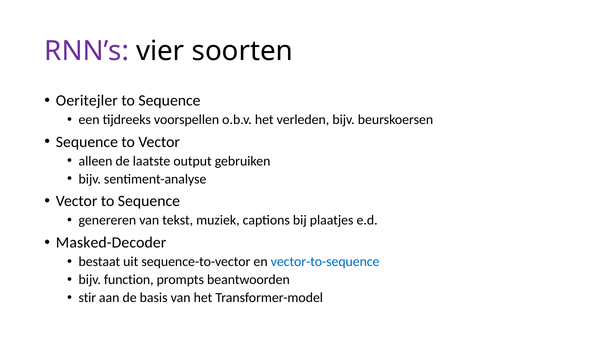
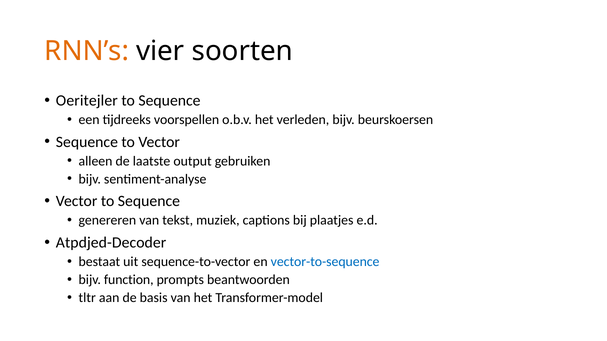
RNN’s colour: purple -> orange
Masked-Decoder: Masked-Decoder -> Atpdjed-Decoder
stir: stir -> tltr
